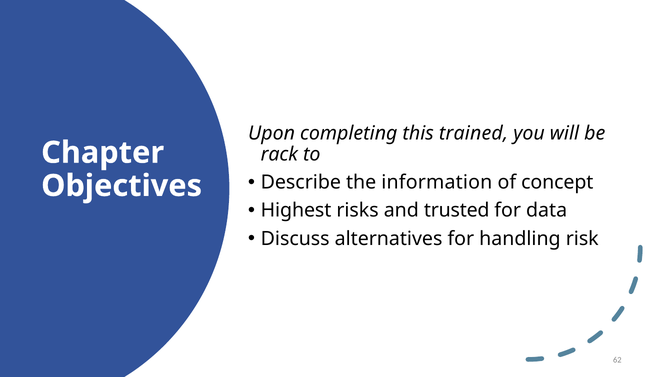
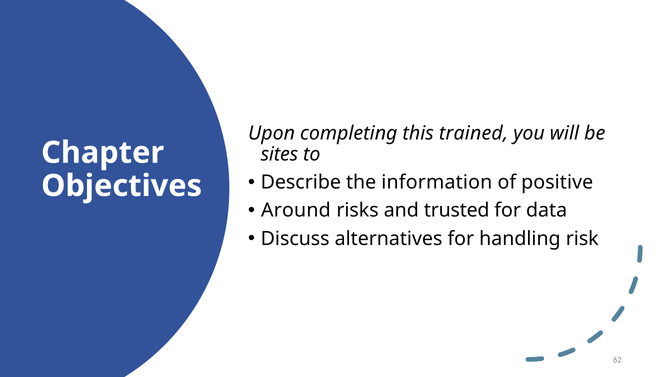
rack: rack -> sites
concept: concept -> positive
Highest: Highest -> Around
